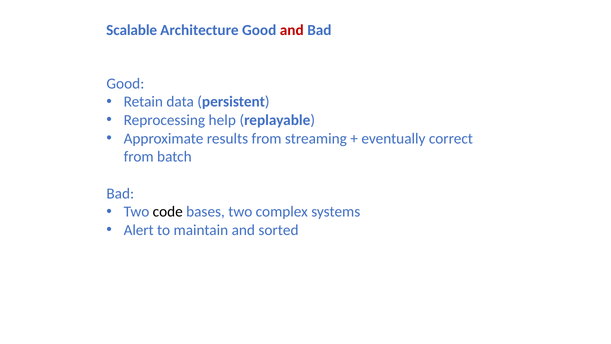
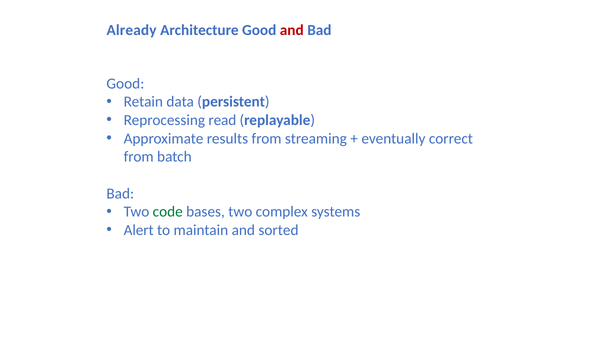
Scalable: Scalable -> Already
help: help -> read
code colour: black -> green
